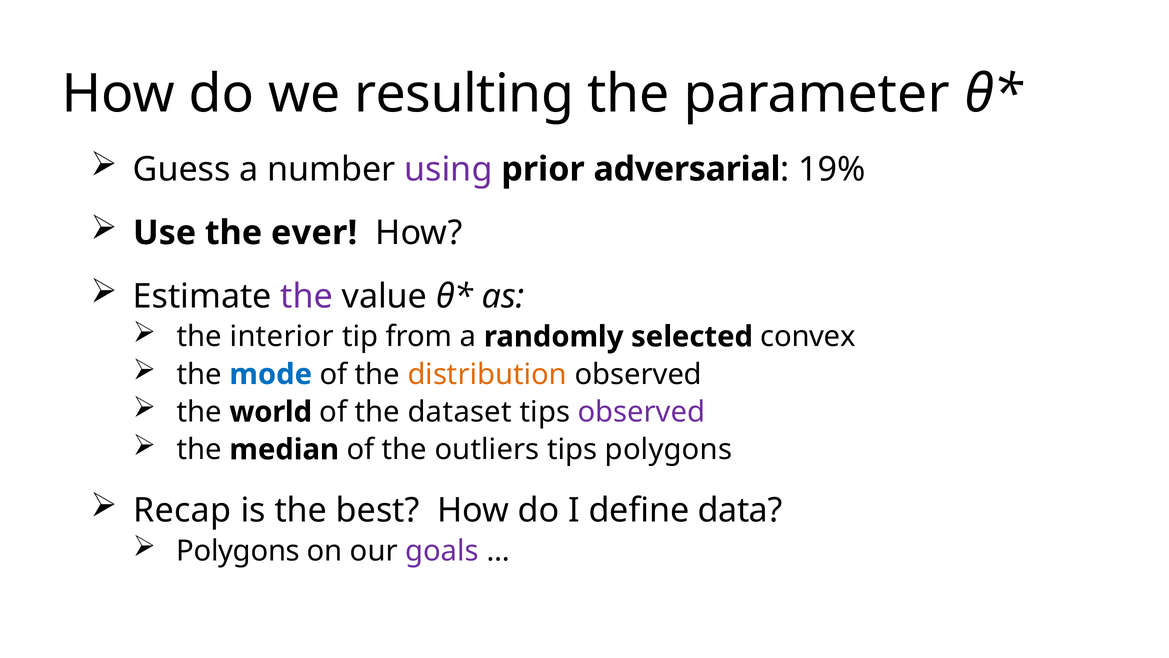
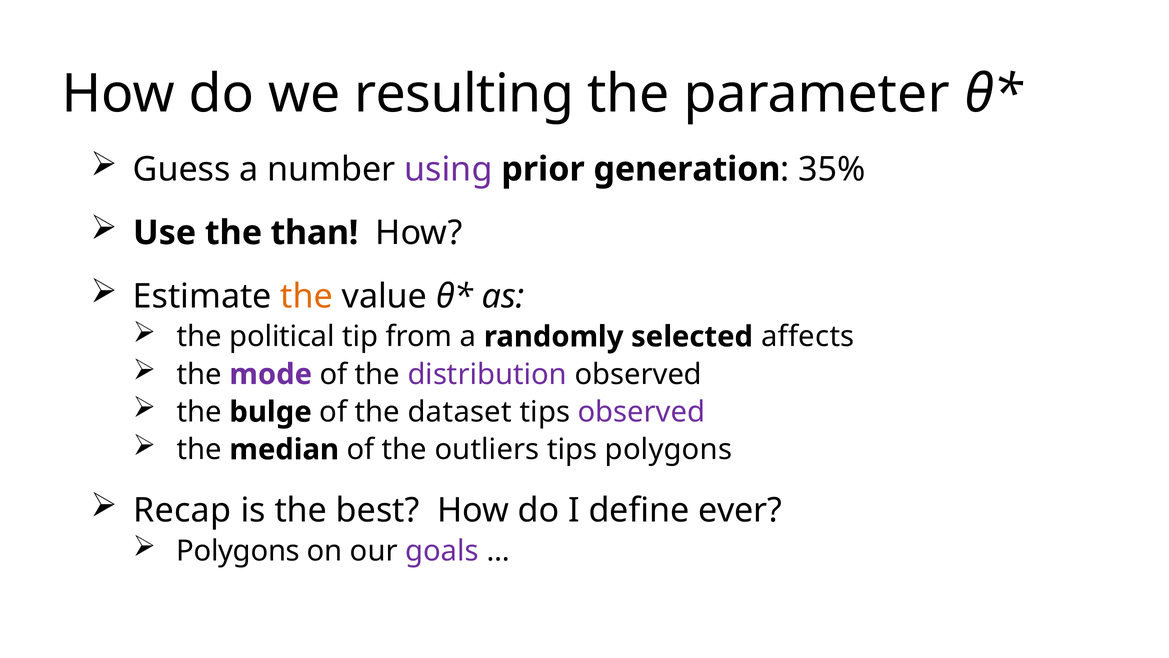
adversarial: adversarial -> generation
19%: 19% -> 35%
ever: ever -> than
the at (307, 296) colour: purple -> orange
interior: interior -> political
convex: convex -> affects
mode colour: blue -> purple
distribution colour: orange -> purple
world: world -> bulge
data: data -> ever
